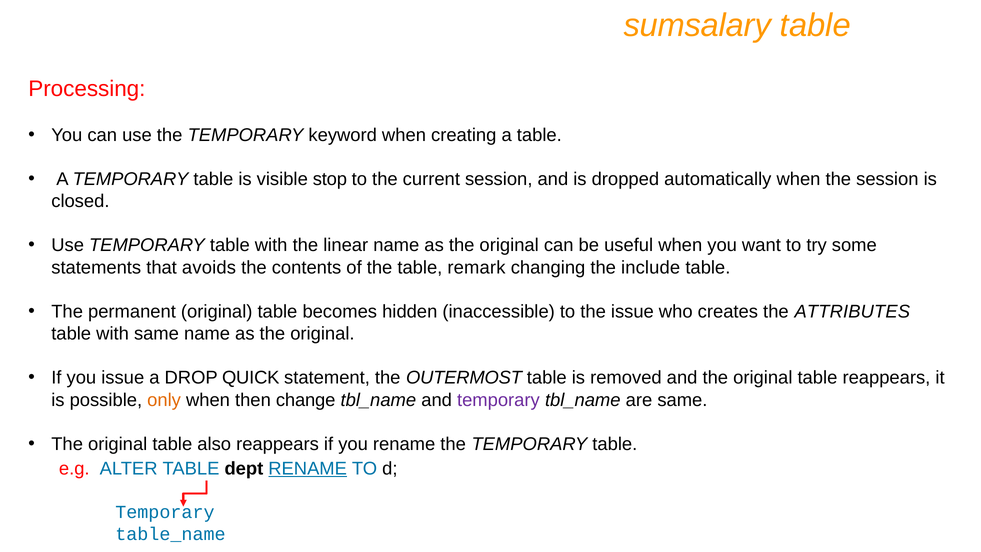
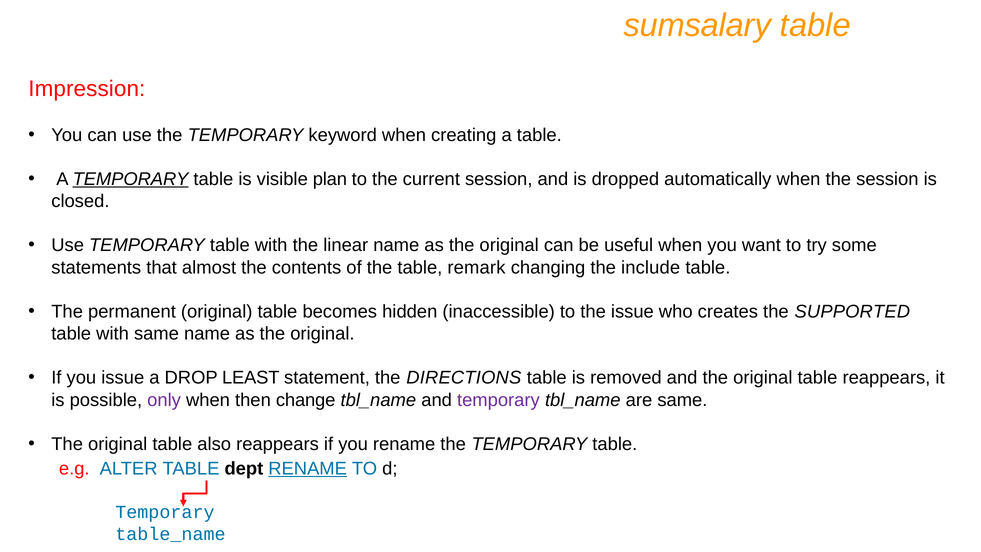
Processing: Processing -> Impression
TEMPORARY at (131, 179) underline: none -> present
stop: stop -> plan
avoids: avoids -> almost
ATTRIBUTES: ATTRIBUTES -> SUPPORTED
QUICK: QUICK -> LEAST
OUTERMOST: OUTERMOST -> DIRECTIONS
only colour: orange -> purple
